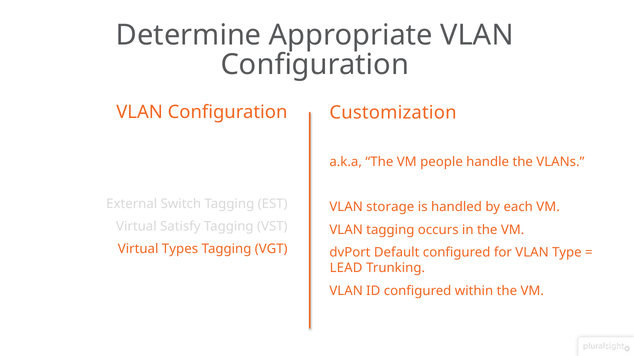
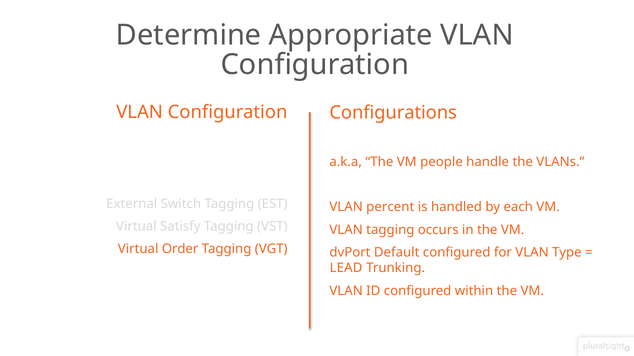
Customization: Customization -> Configurations
storage: storage -> percent
Types: Types -> Order
